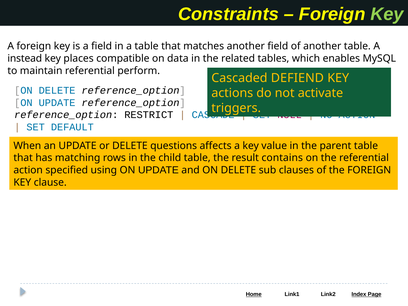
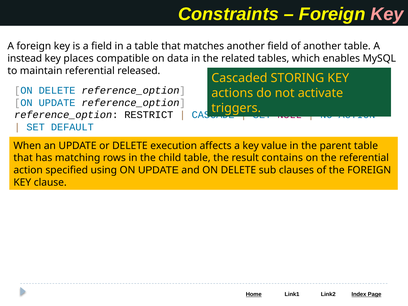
Key at (387, 14) colour: light green -> pink
perform: perform -> released
DEFIEND: DEFIEND -> STORING
questions: questions -> execution
